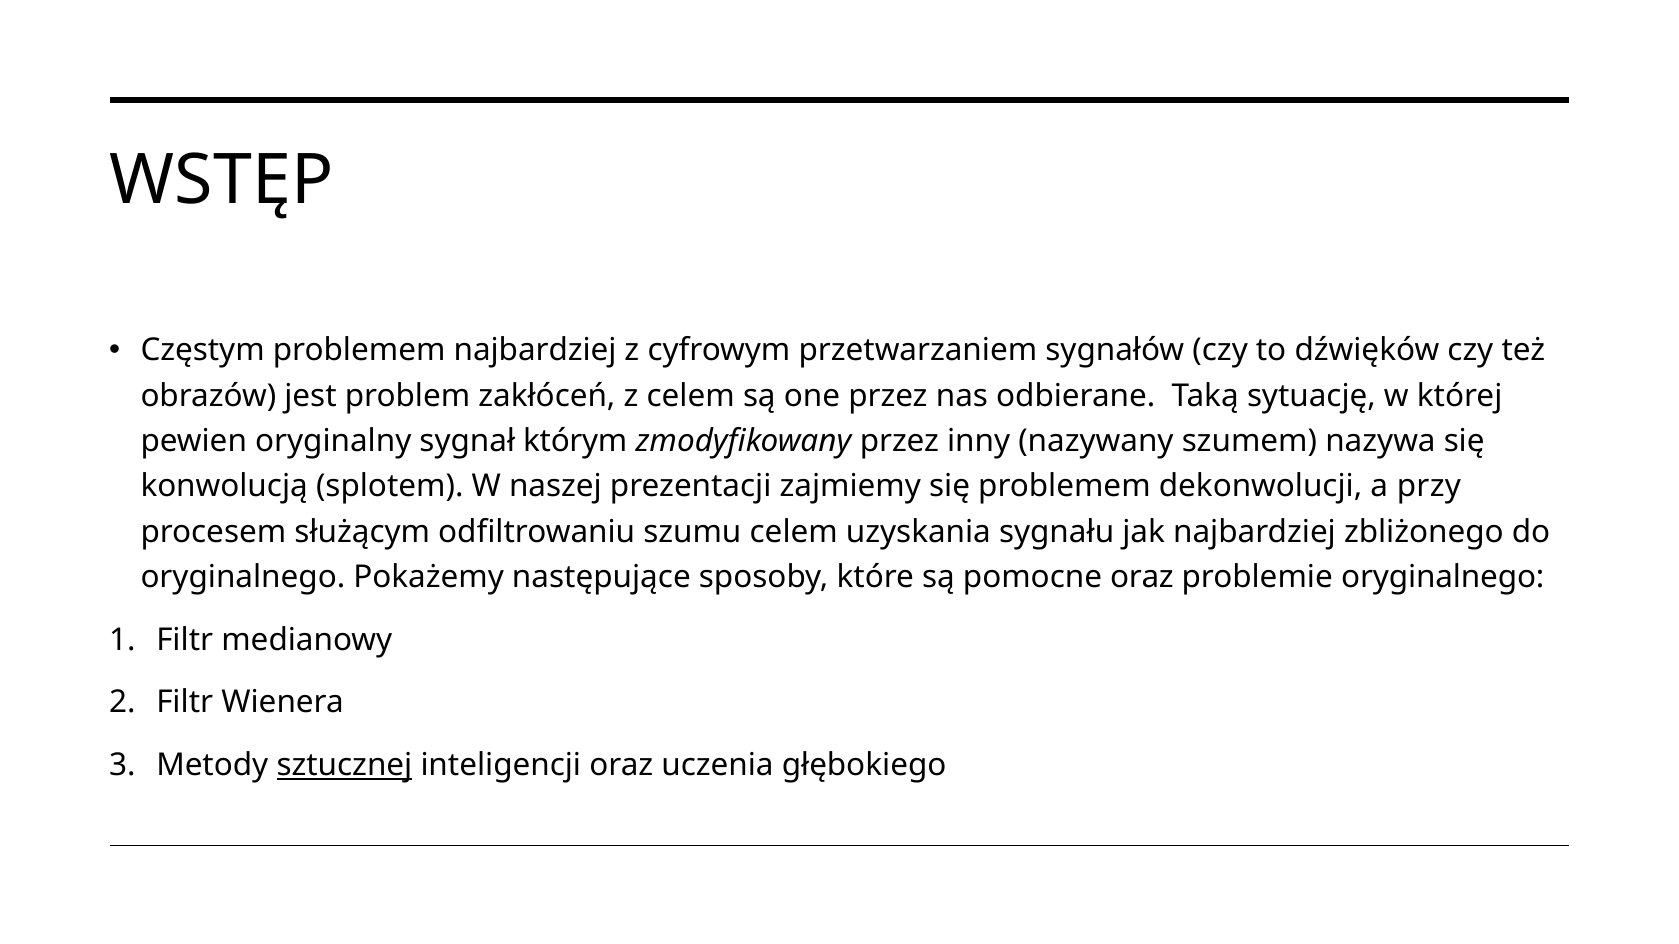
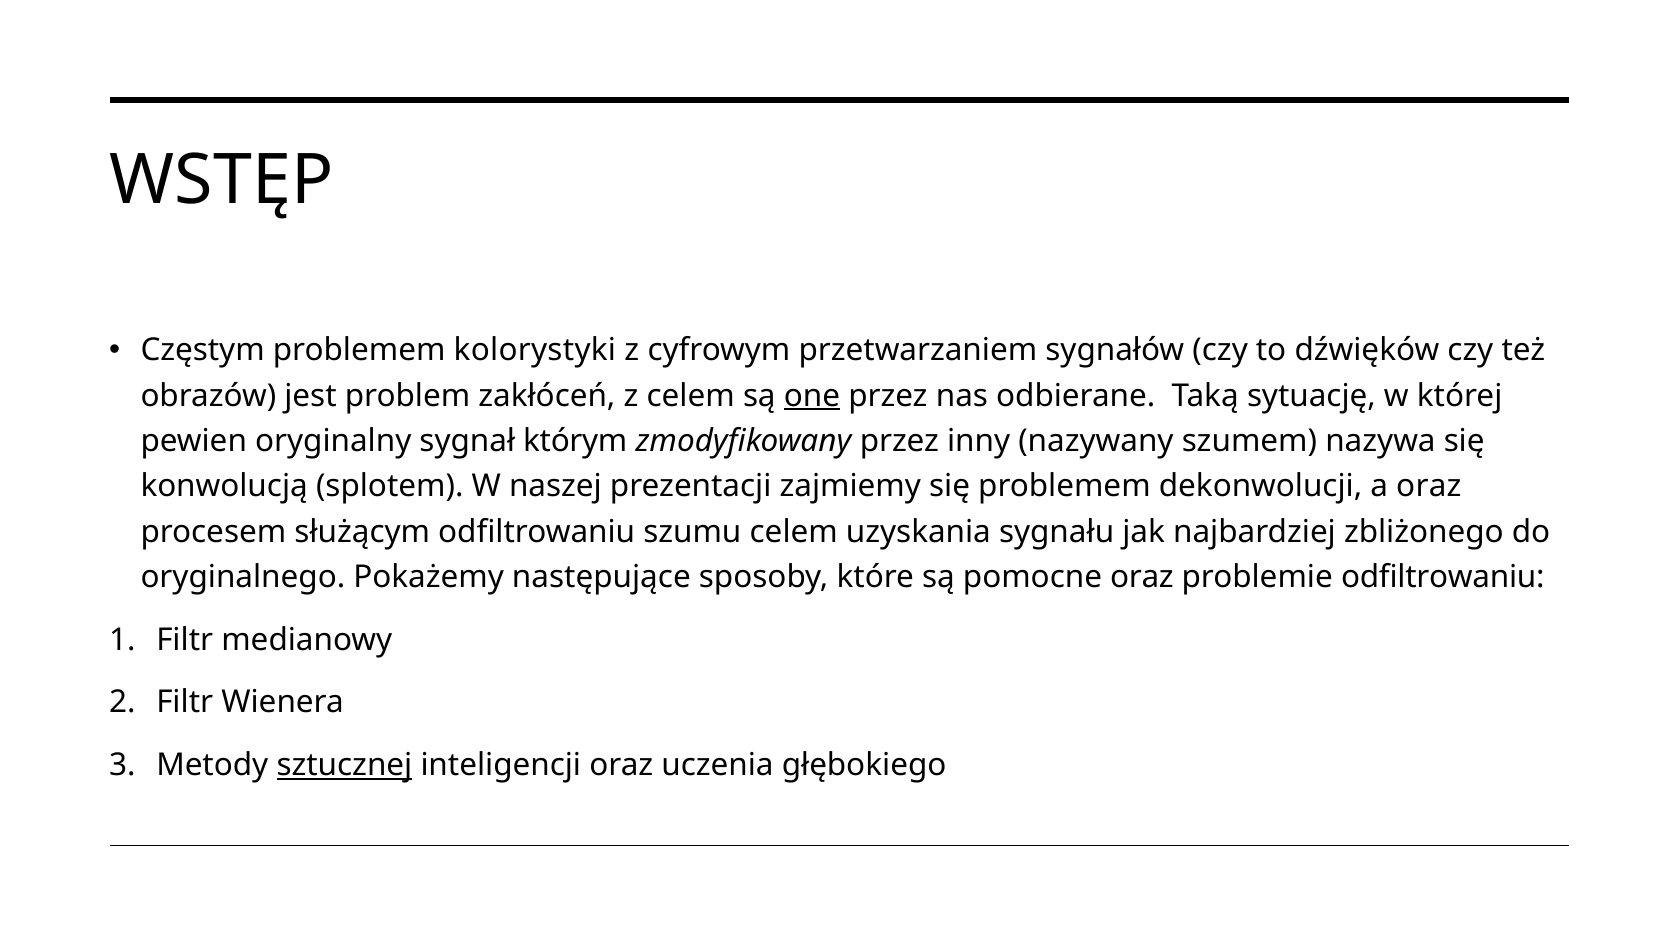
problemem najbardziej: najbardziej -> kolorystyki
one underline: none -> present
a przy: przy -> oraz
problemie oryginalnego: oryginalnego -> odfiltrowaniu
